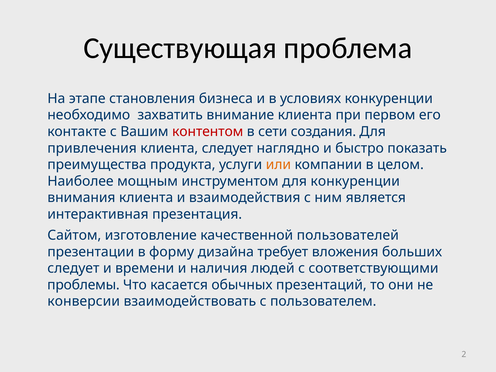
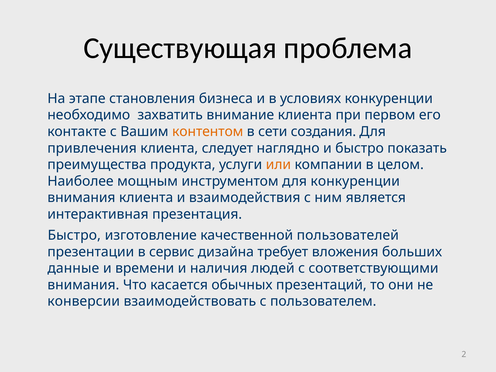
контентом colour: red -> orange
Сайтом at (74, 235): Сайтом -> Быстро
форму: форму -> сервис
следует at (73, 268): следует -> данные
проблемы at (83, 285): проблемы -> внимания
